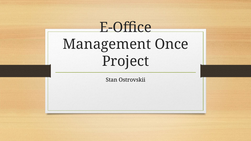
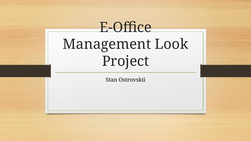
Once: Once -> Look
